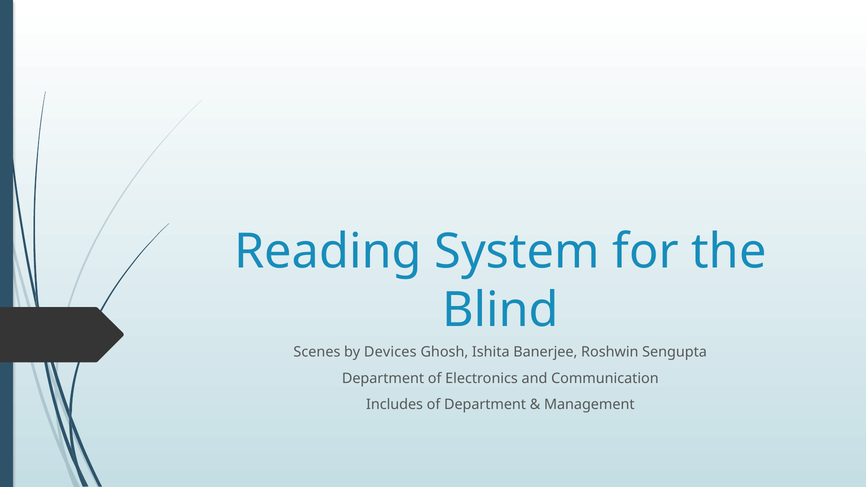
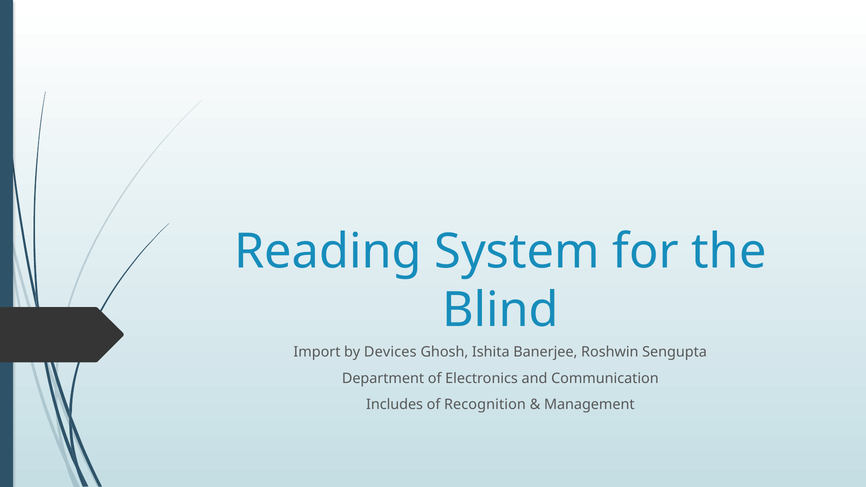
Scenes: Scenes -> Import
of Department: Department -> Recognition
